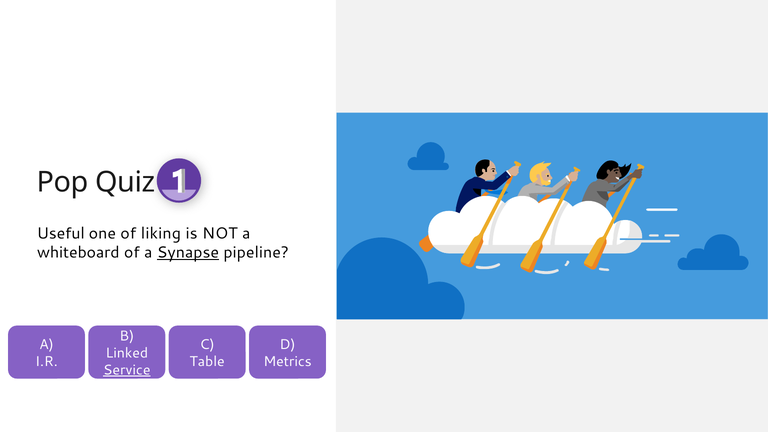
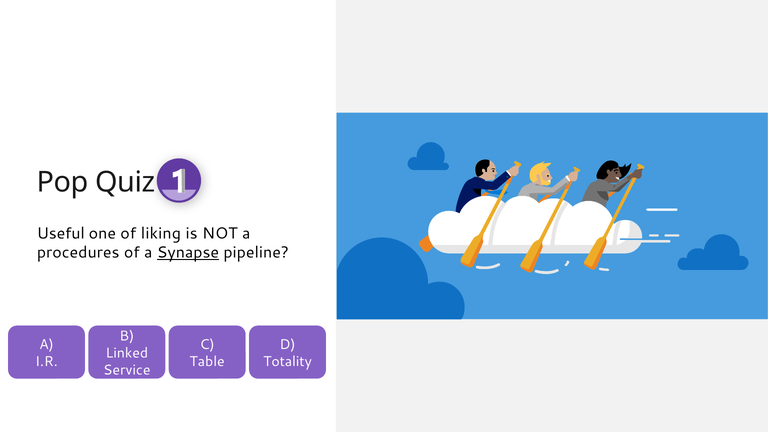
whiteboard: whiteboard -> procedures
Metrics: Metrics -> Totality
Service underline: present -> none
